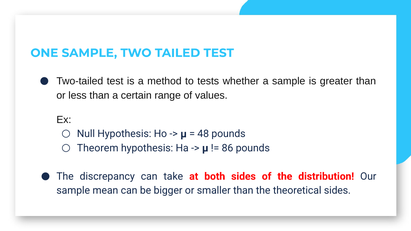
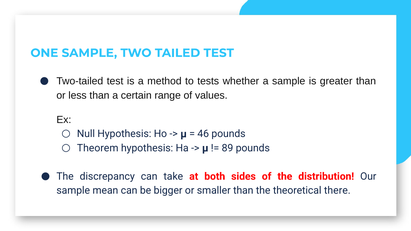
48: 48 -> 46
86: 86 -> 89
theoretical sides: sides -> there
